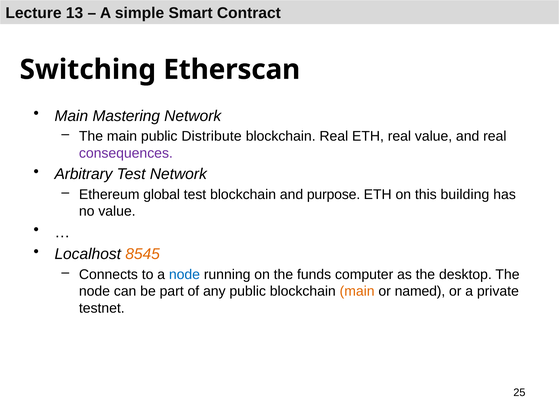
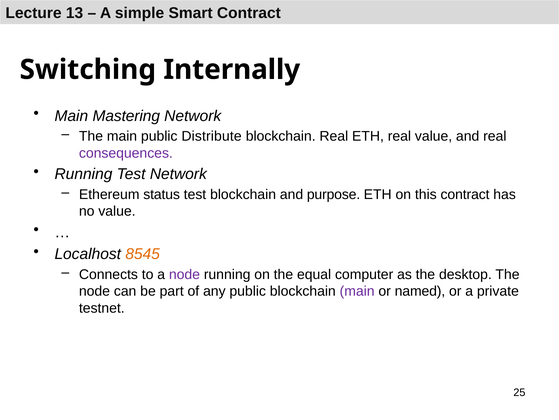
Etherscan: Etherscan -> Internally
Arbitrary at (83, 174): Arbitrary -> Running
global: global -> status
this building: building -> contract
node at (184, 274) colour: blue -> purple
funds: funds -> equal
main at (357, 291) colour: orange -> purple
